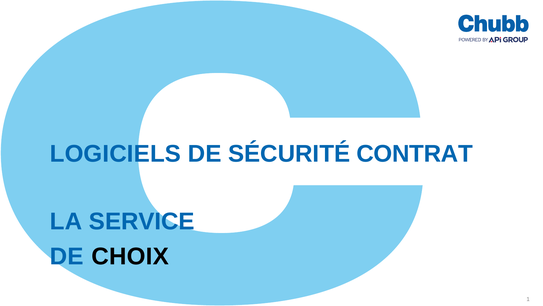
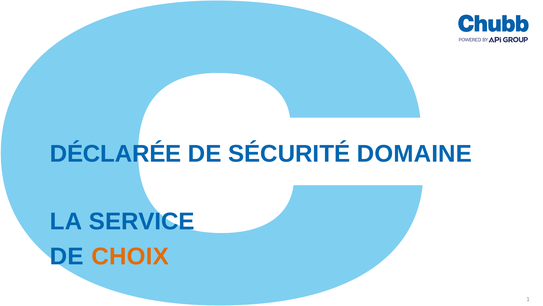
LOGICIELS: LOGICIELS -> DÉCLARÉE
CONTRAT: CONTRAT -> DOMAINE
CHOIX colour: black -> orange
